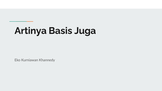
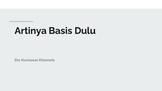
Juga: Juga -> Dulu
